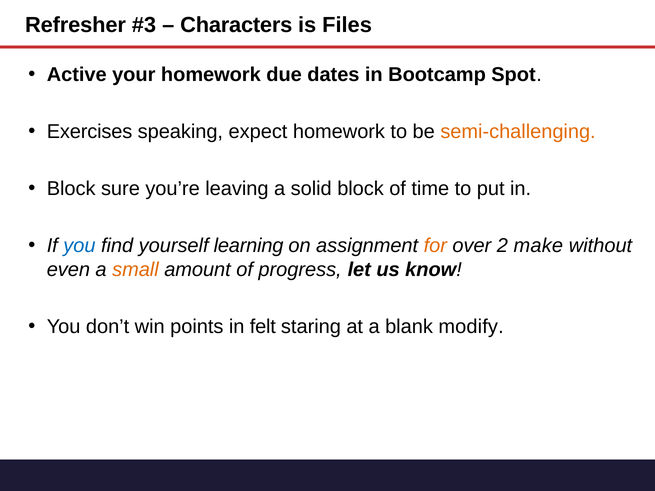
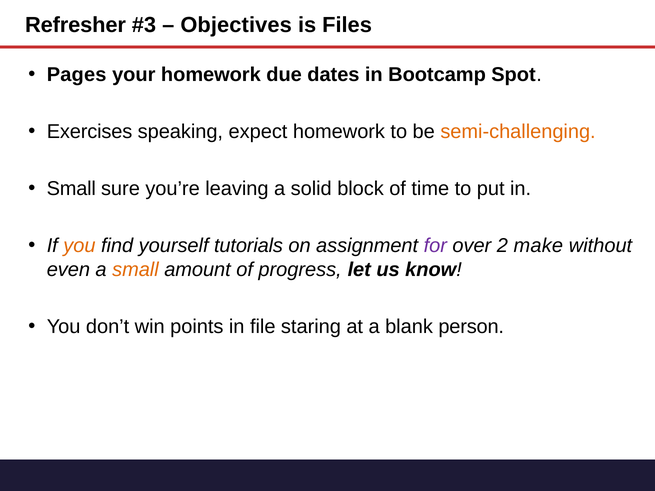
Characters: Characters -> Objectives
Active: Active -> Pages
Block at (71, 189): Block -> Small
you at (79, 246) colour: blue -> orange
learning: learning -> tutorials
for colour: orange -> purple
felt: felt -> file
modify: modify -> person
